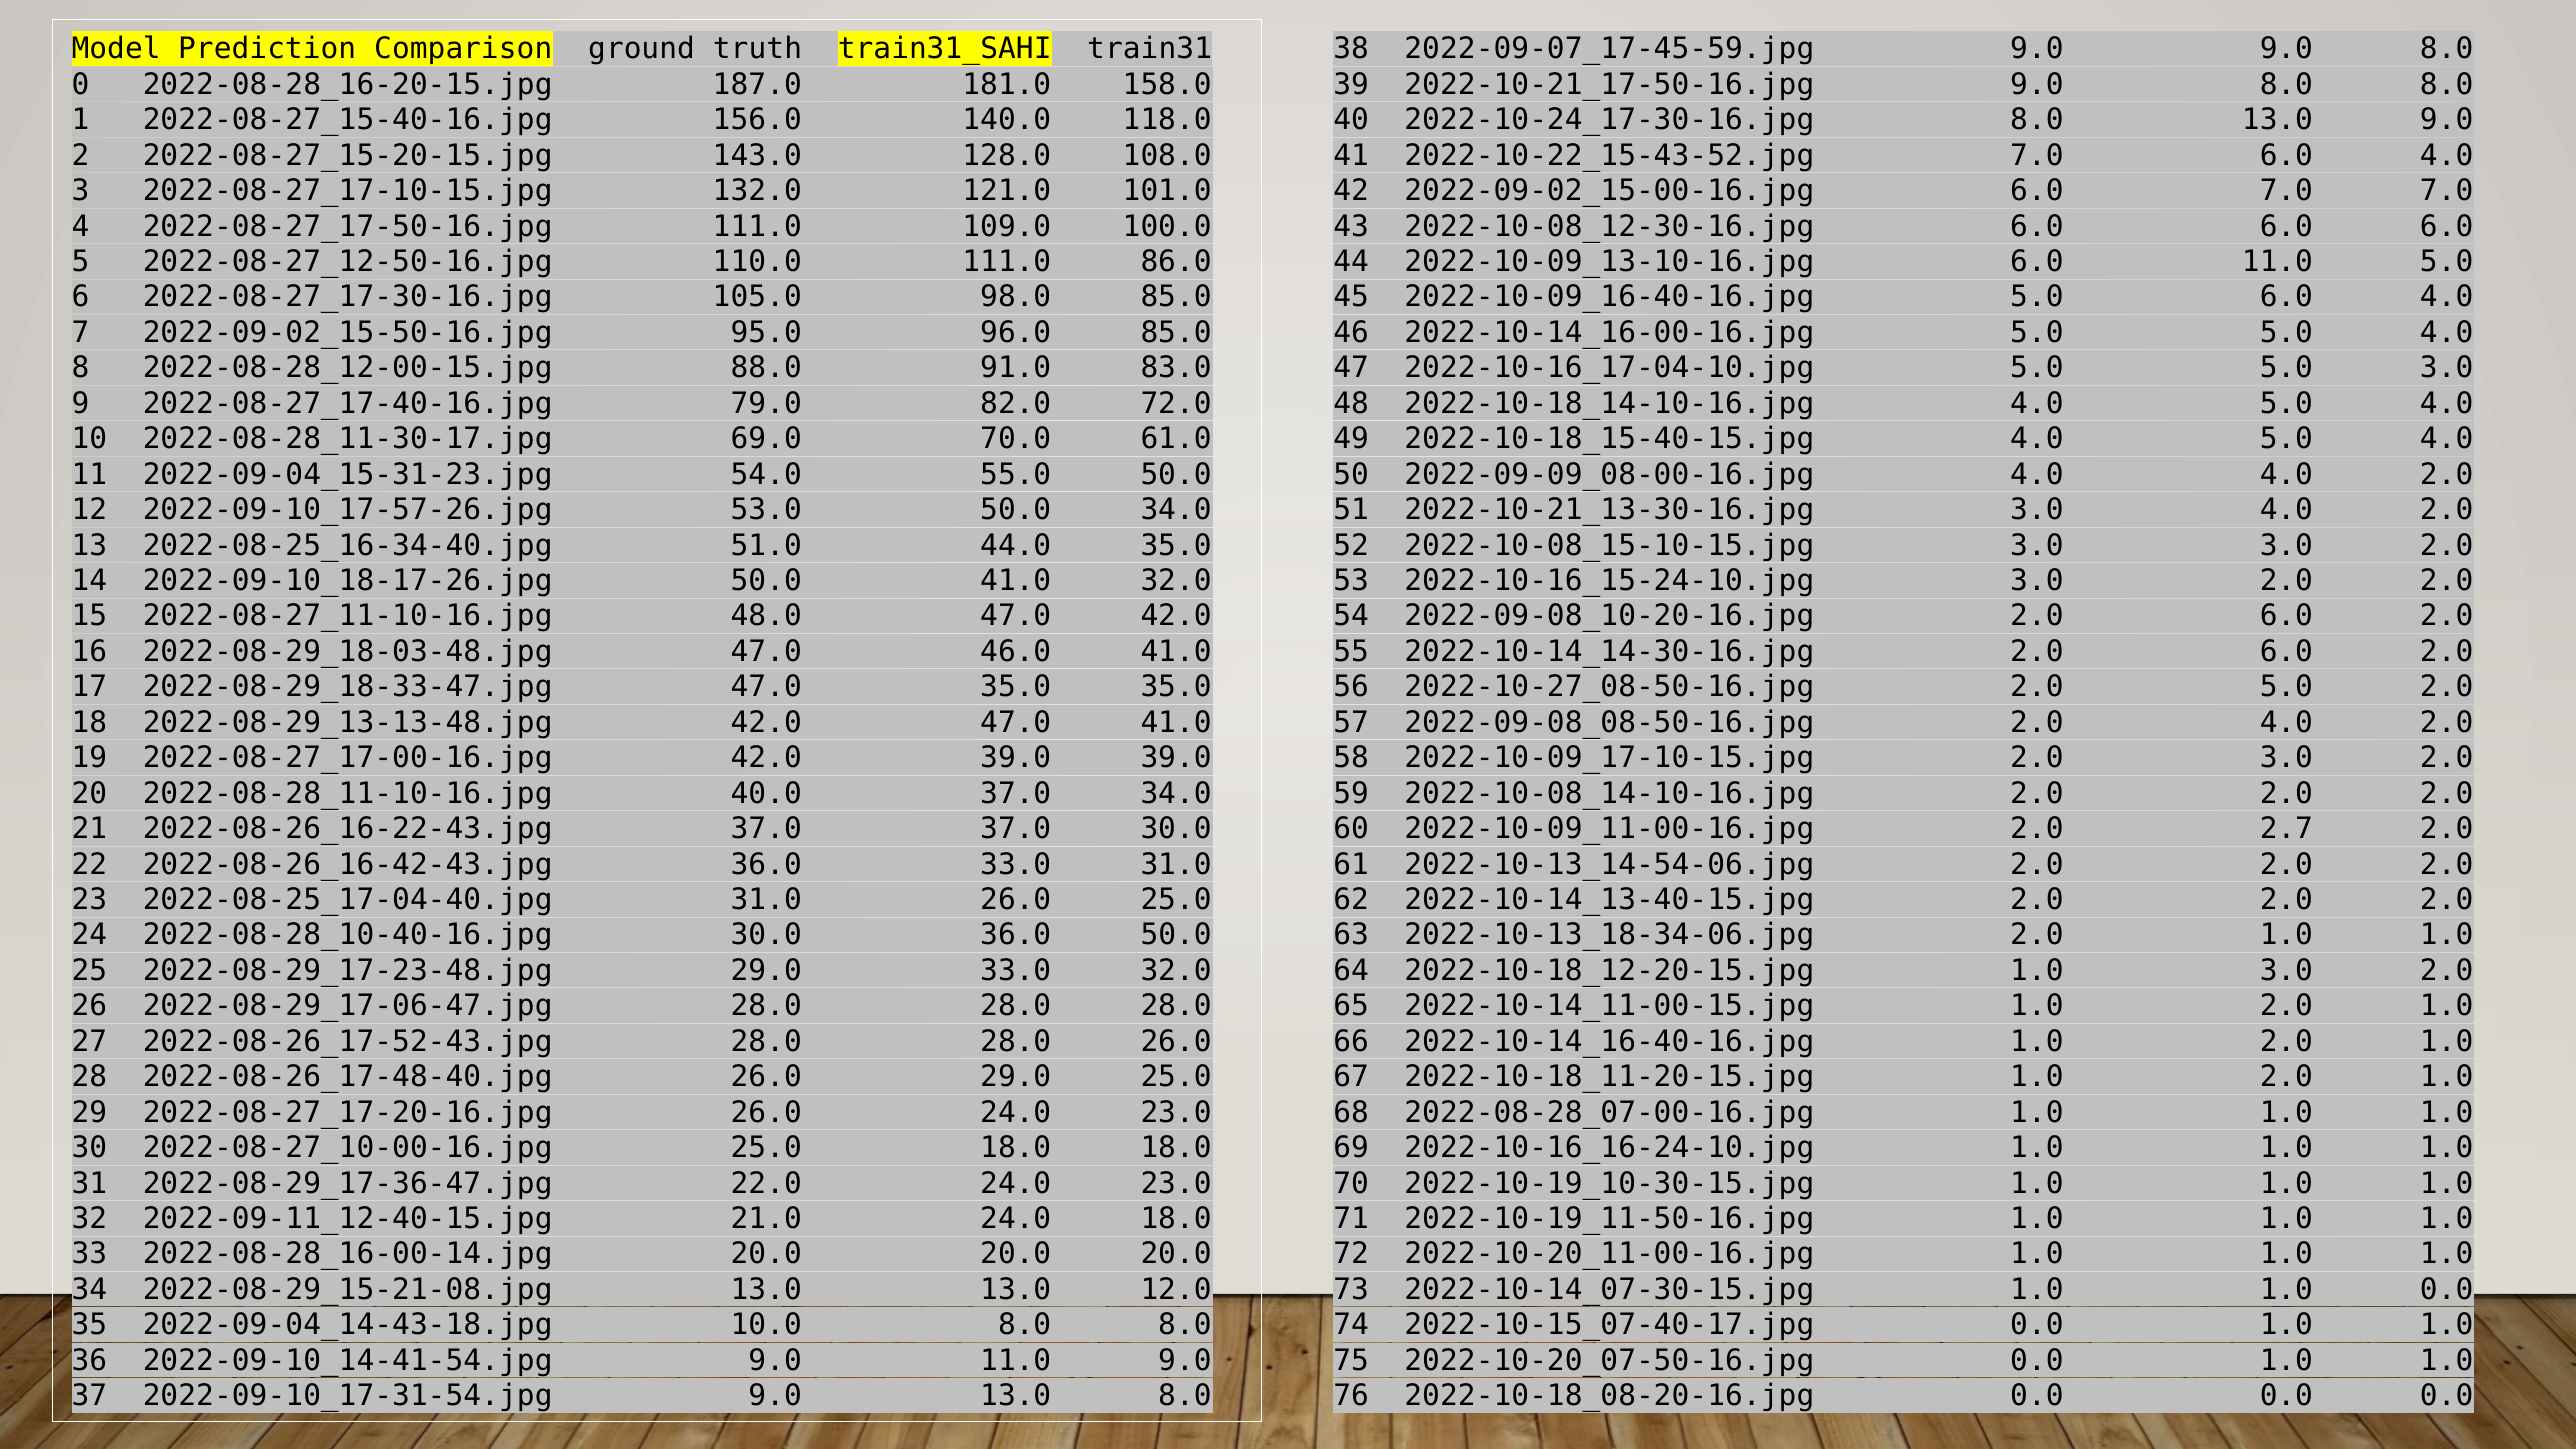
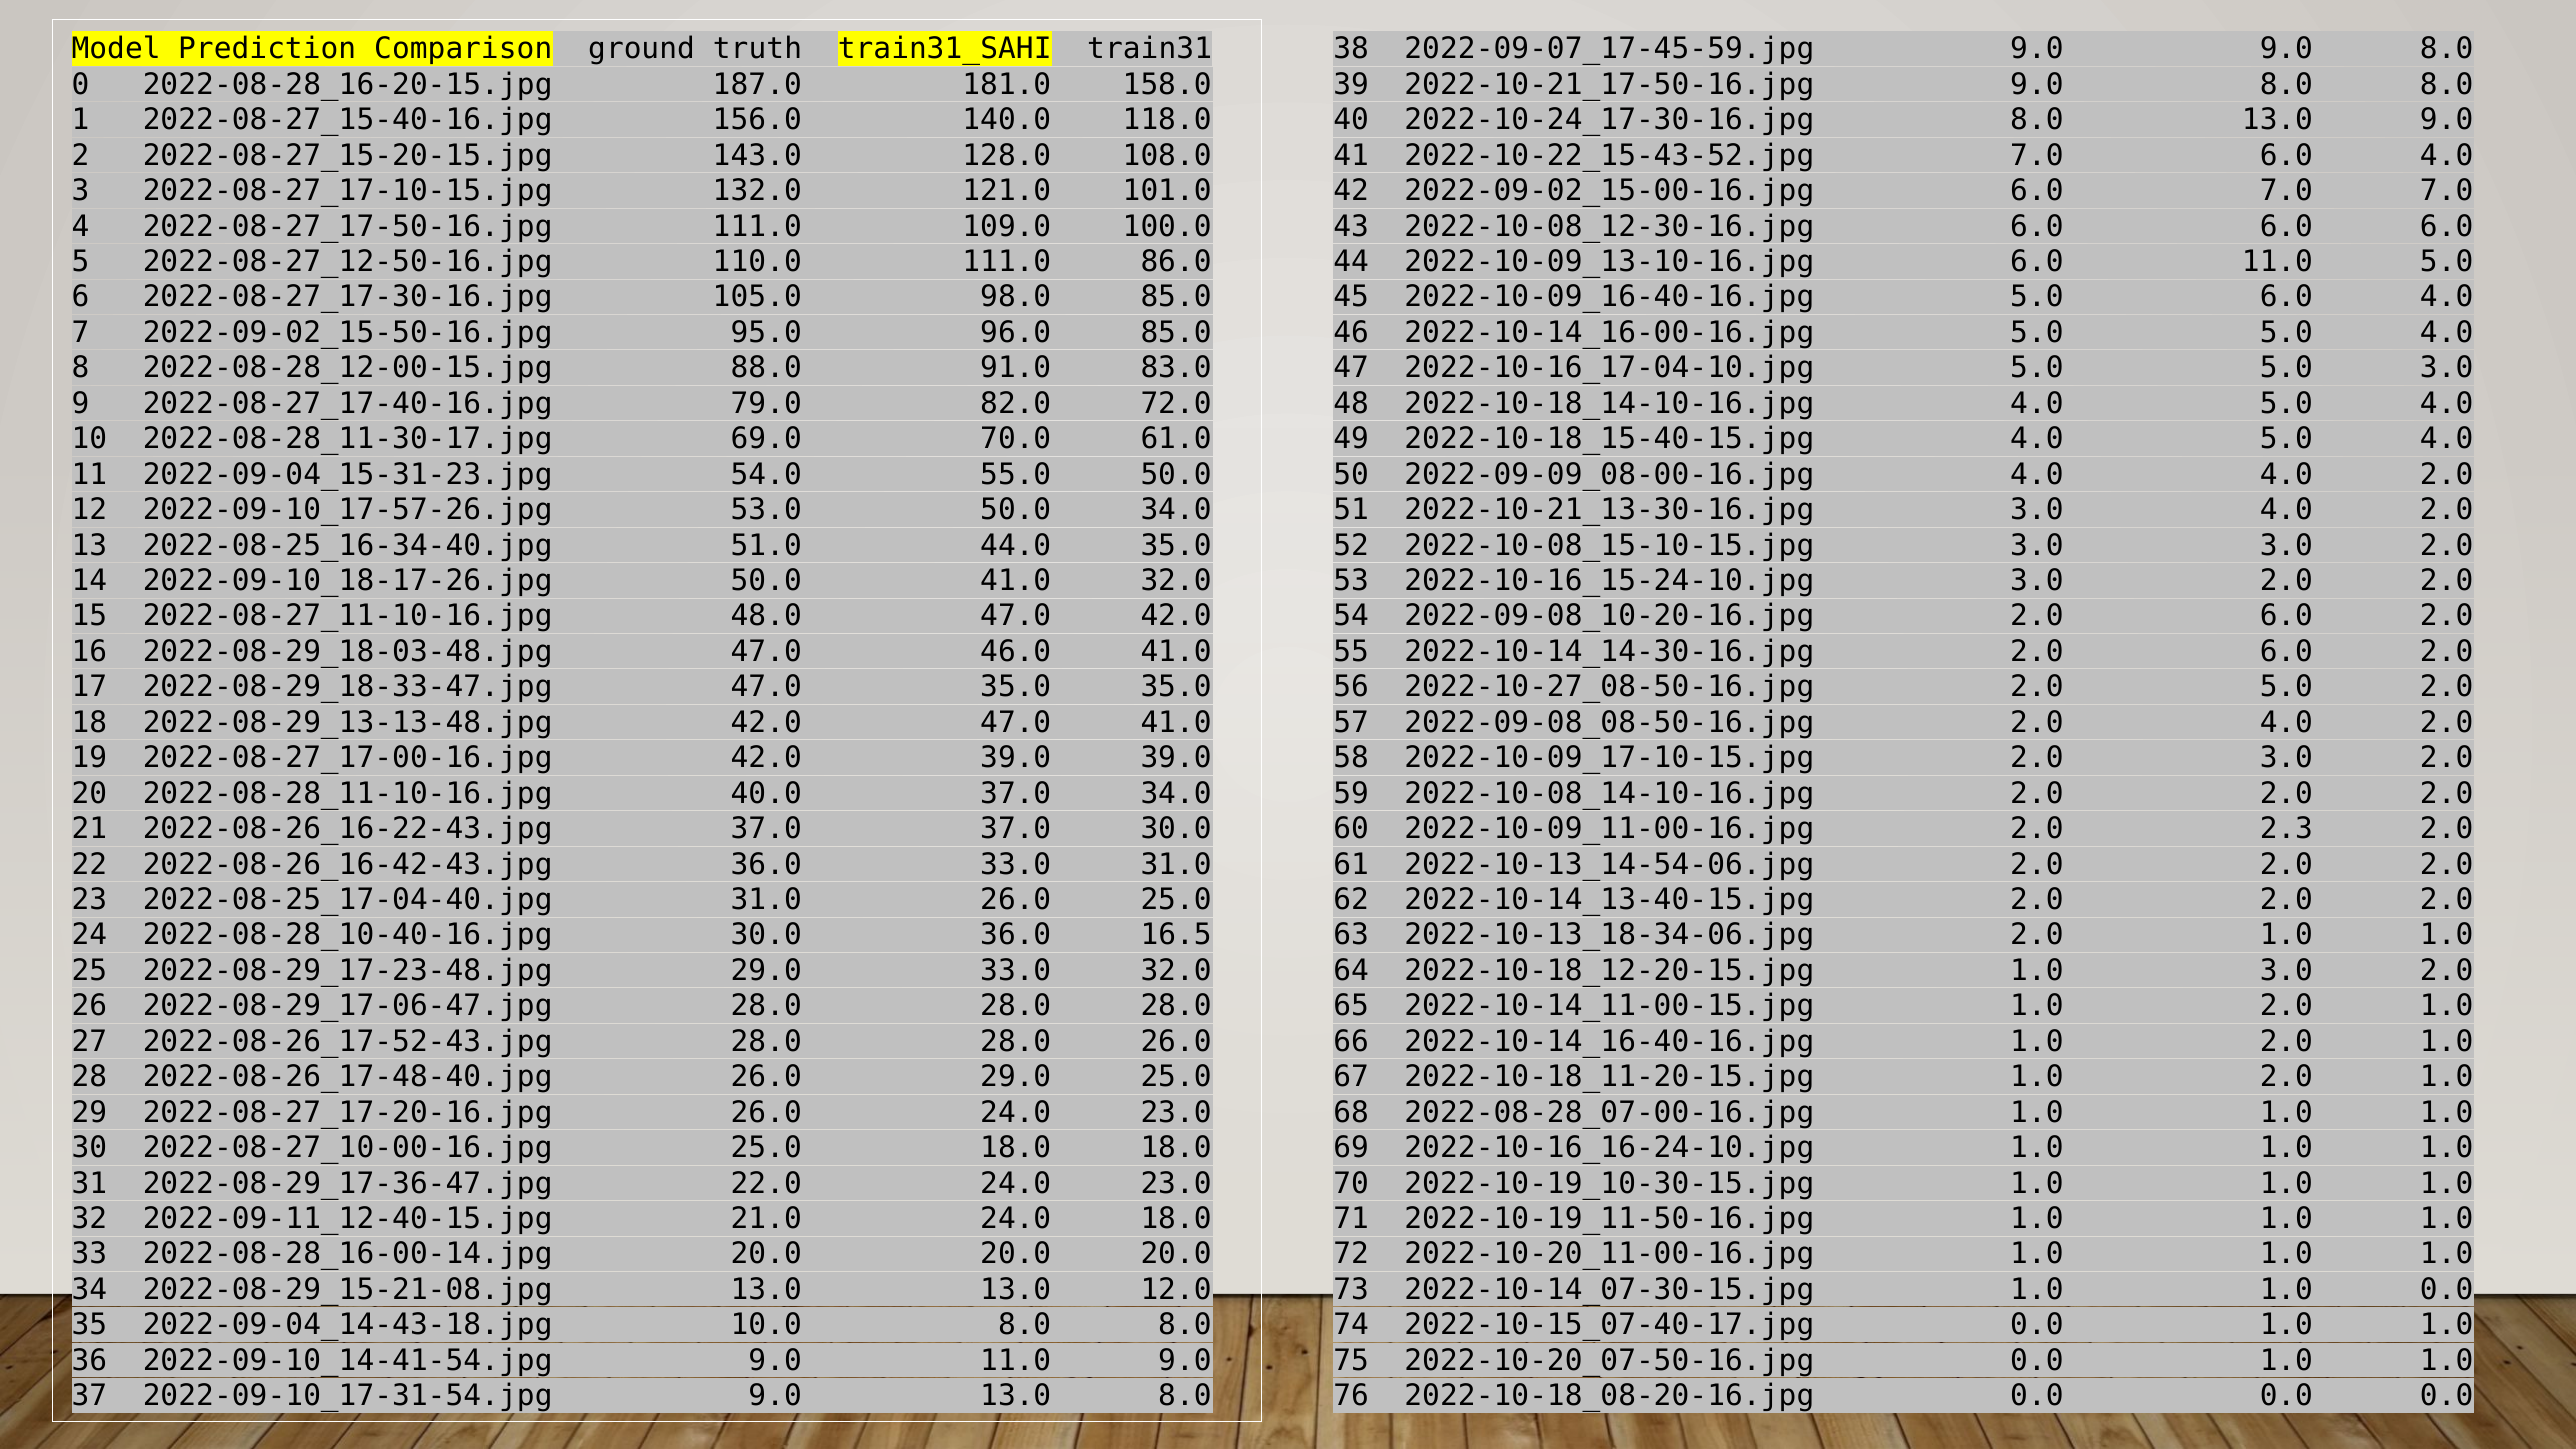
2.7: 2.7 -> 2.3
36.0 50.0: 50.0 -> 16.5
